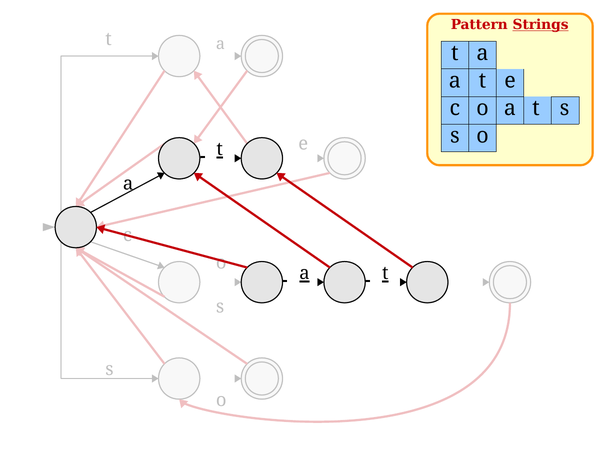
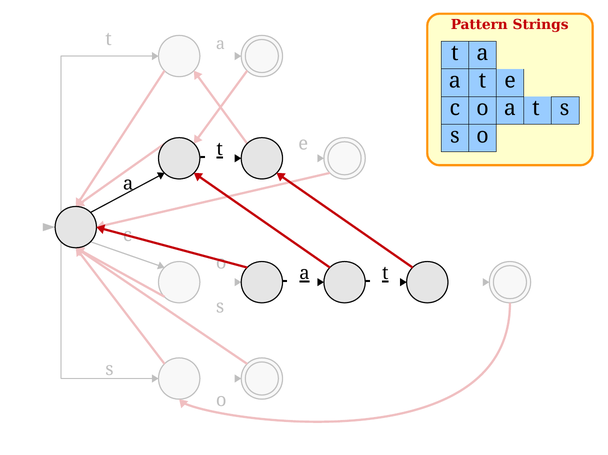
Strings underline: present -> none
